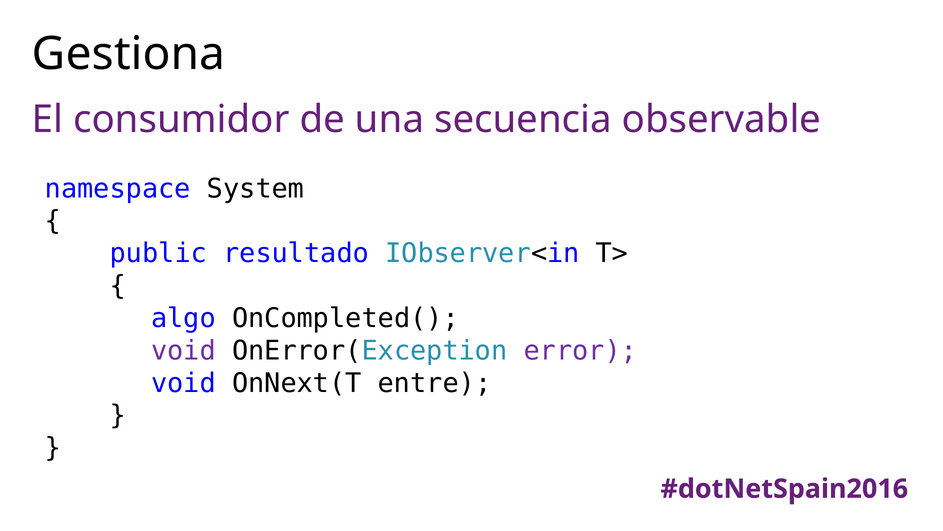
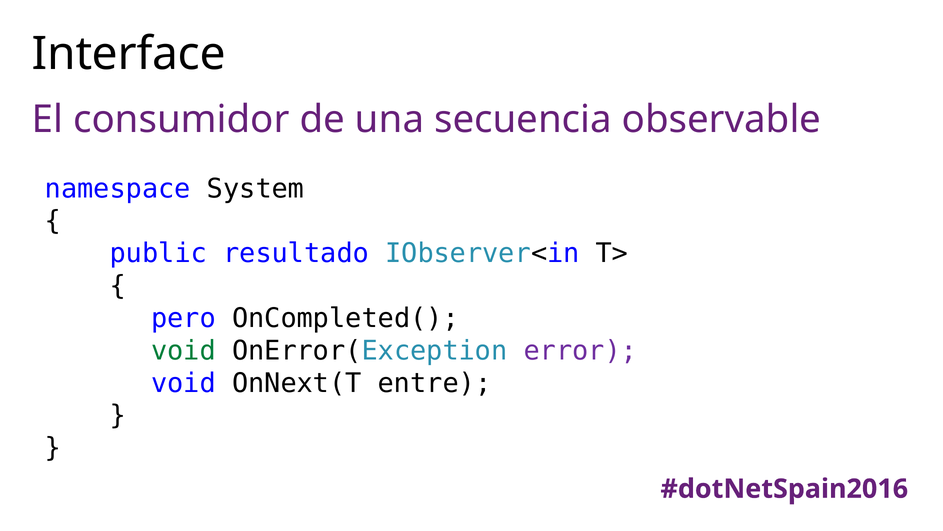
Gestiona: Gestiona -> Interface
algo: algo -> pero
void at (183, 350) colour: purple -> green
